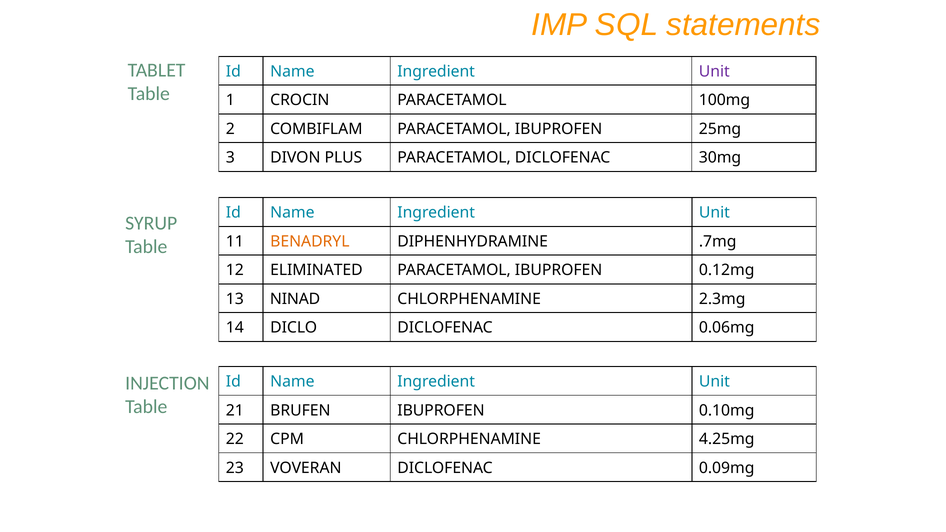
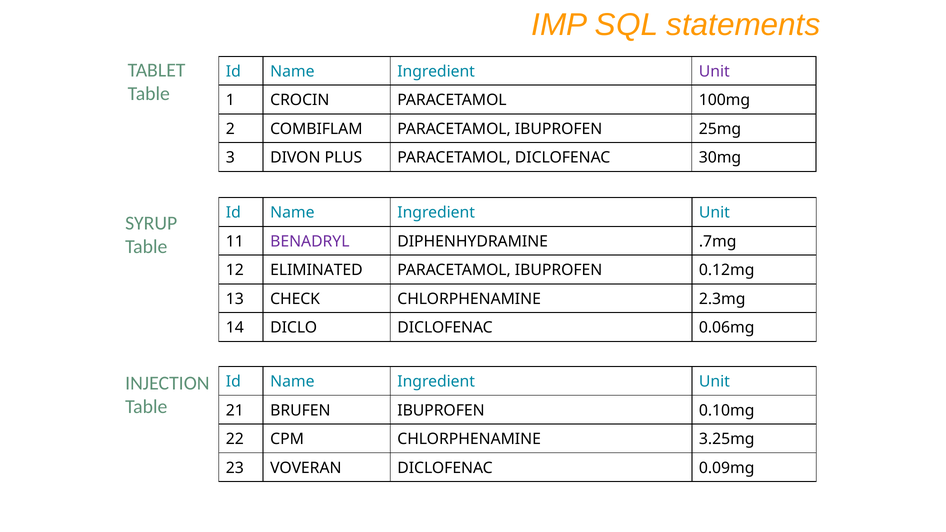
BENADRYL colour: orange -> purple
NINAD: NINAD -> CHECK
4.25mg: 4.25mg -> 3.25mg
